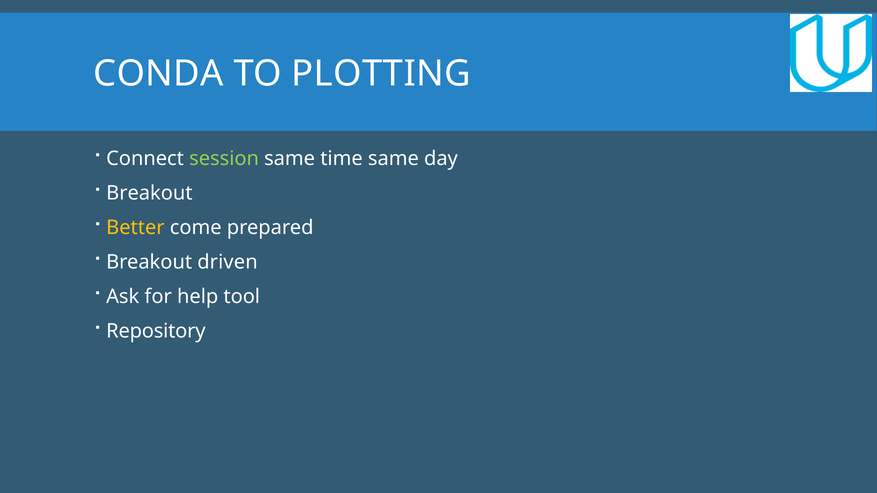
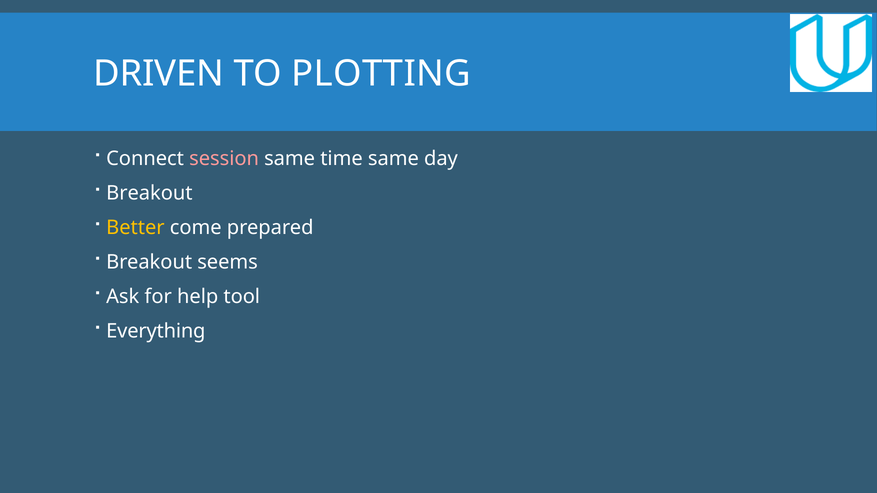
CONDA: CONDA -> DRIVEN
session colour: light green -> pink
driven: driven -> seems
Repository: Repository -> Everything
